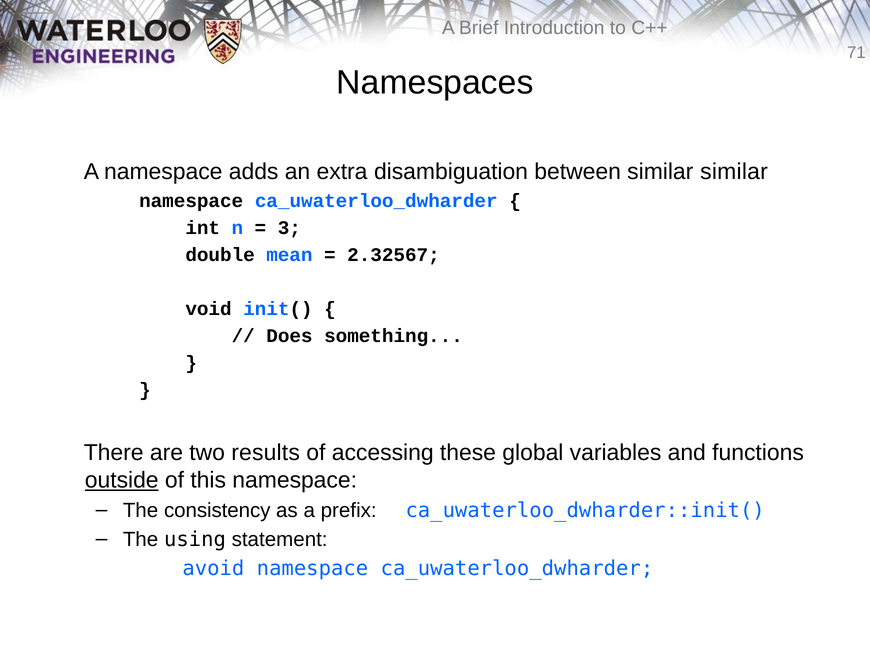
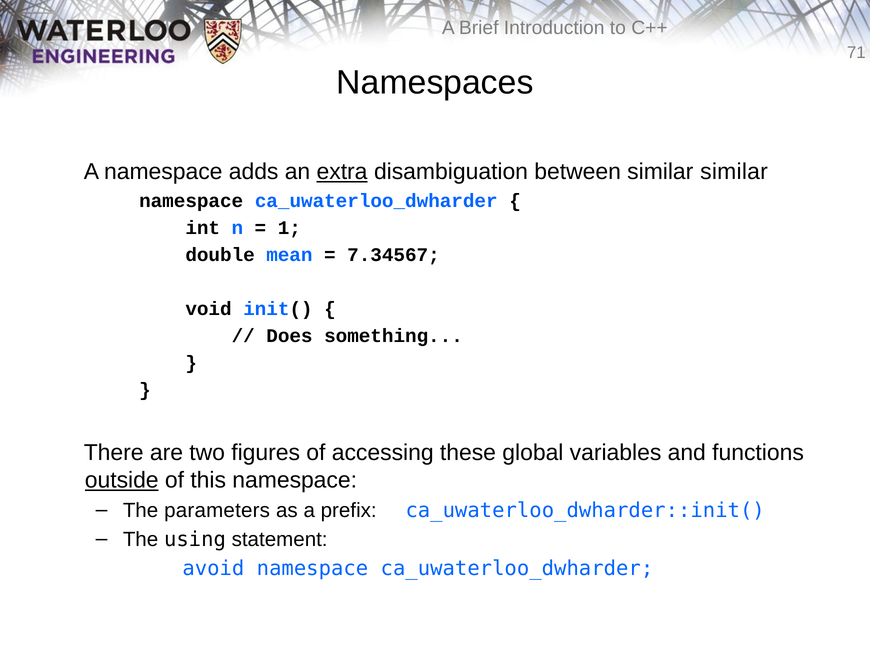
extra underline: none -> present
3: 3 -> 1
2.32567: 2.32567 -> 7.34567
results: results -> figures
consistency: consistency -> parameters
